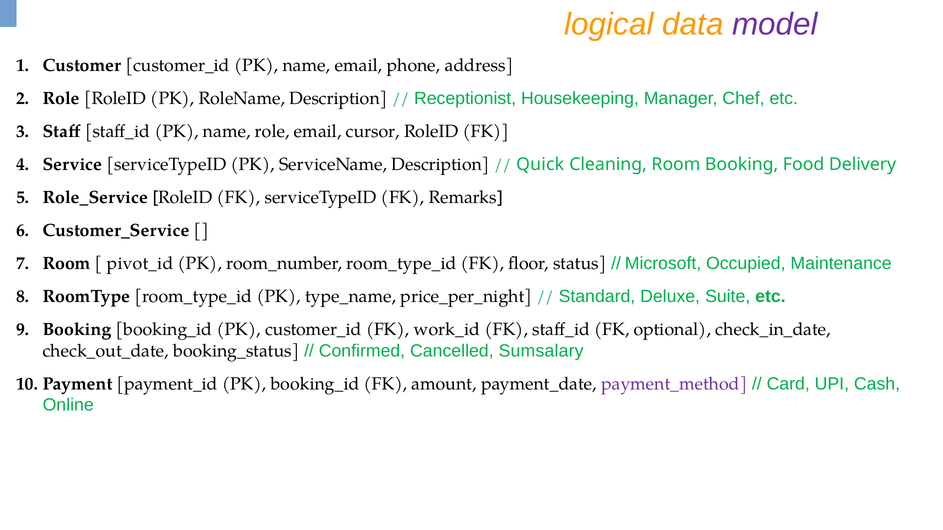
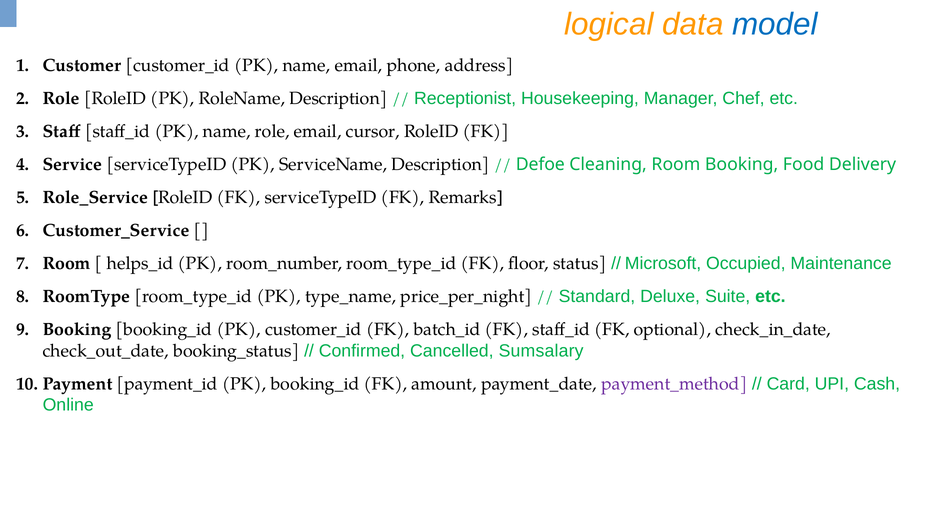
model colour: purple -> blue
Quick: Quick -> Defoe
pivot_id: pivot_id -> helps_id
work_id: work_id -> batch_id
